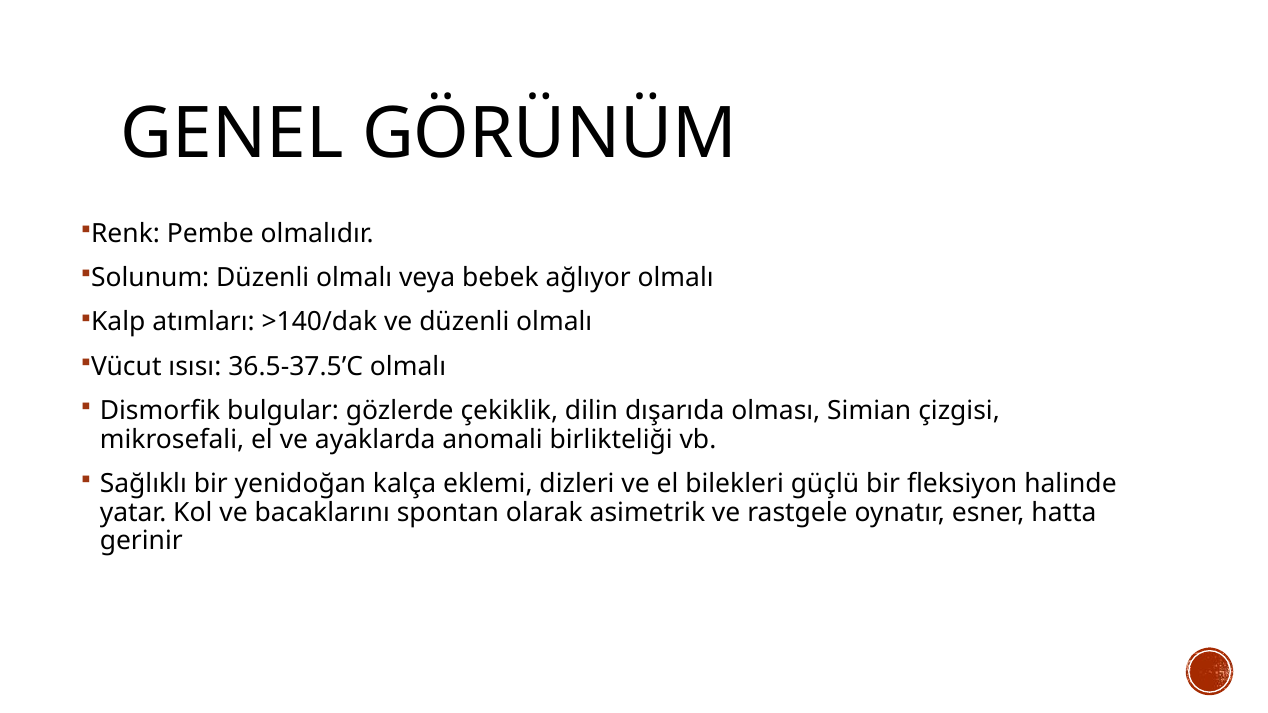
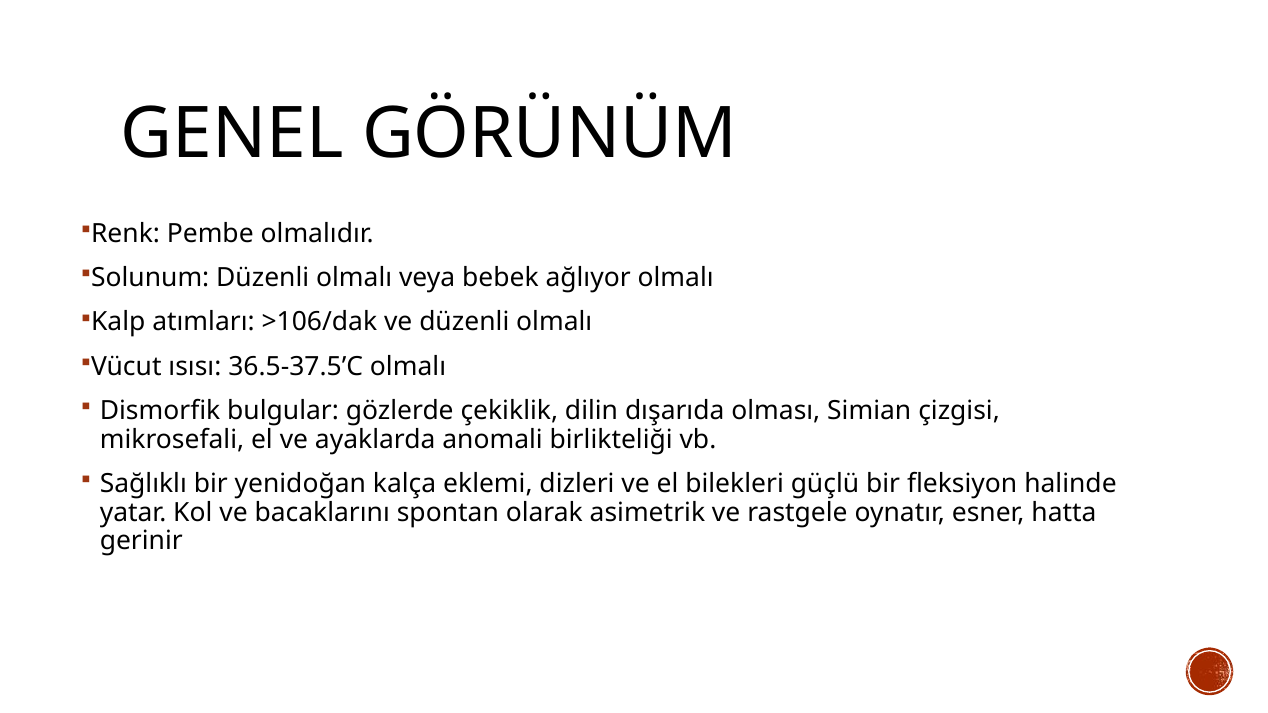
>140/dak: >140/dak -> >106/dak
